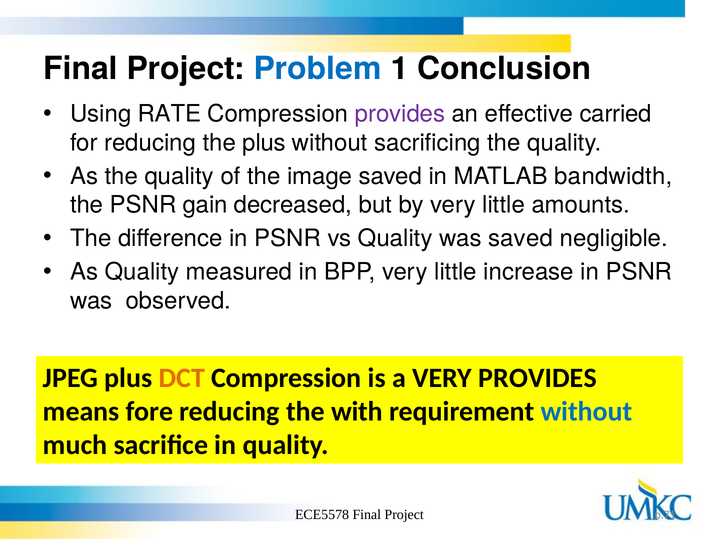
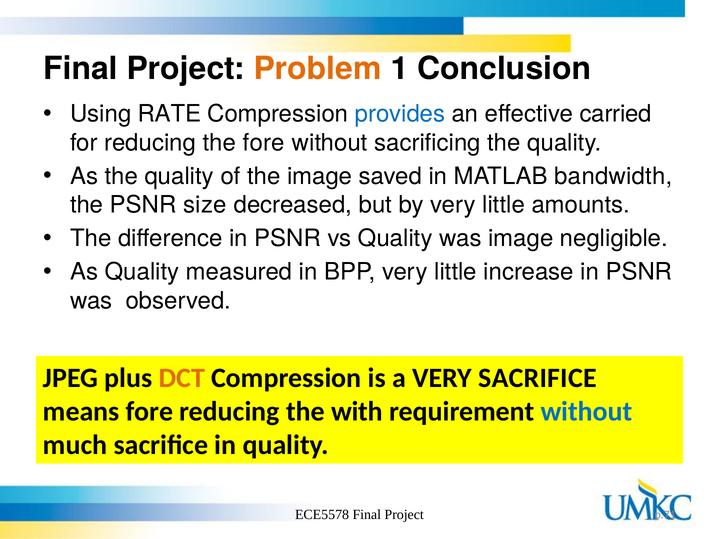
Problem colour: blue -> orange
provides at (400, 114) colour: purple -> blue
the plus: plus -> fore
gain: gain -> size
was saved: saved -> image
VERY PROVIDES: PROVIDES -> SACRIFICE
